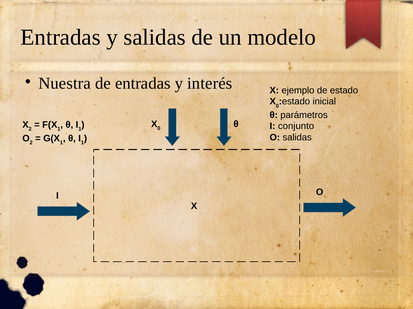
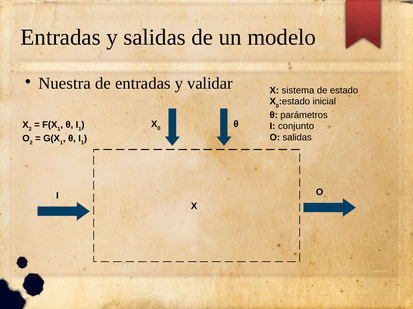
interés: interés -> validar
ejemplo: ejemplo -> sistema
